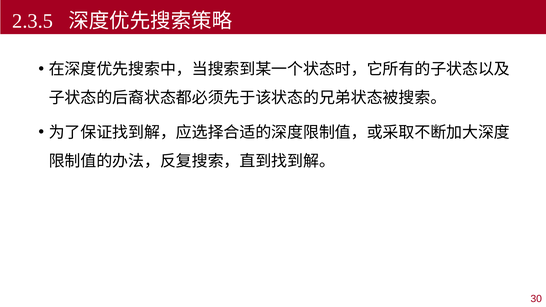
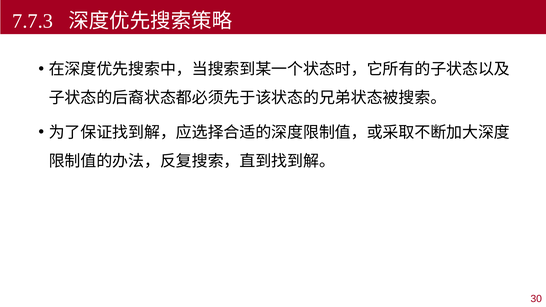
2.3.5: 2.3.5 -> 7.7.3
